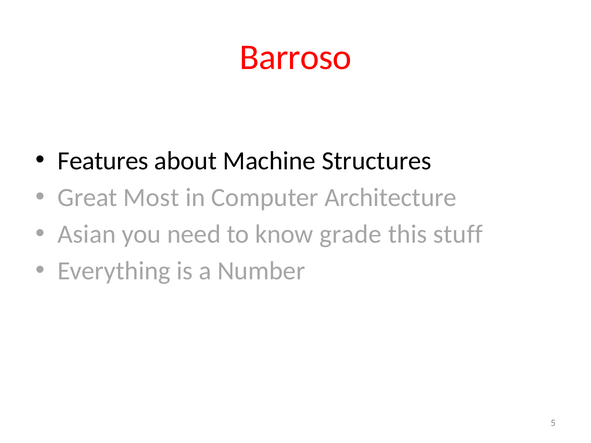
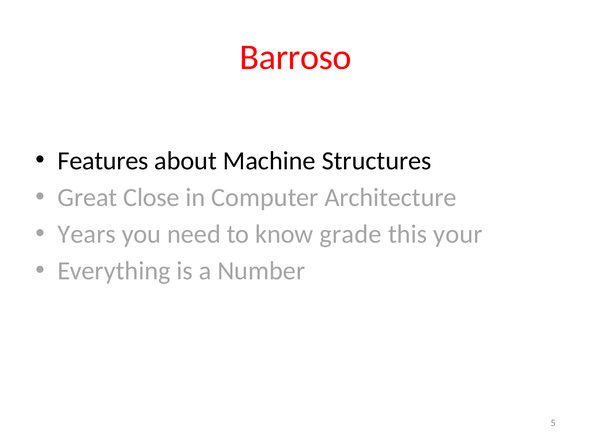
Most: Most -> Close
Asian: Asian -> Years
stuff: stuff -> your
